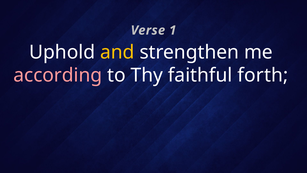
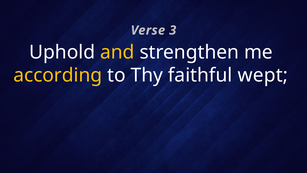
1: 1 -> 3
according colour: pink -> yellow
forth: forth -> wept
